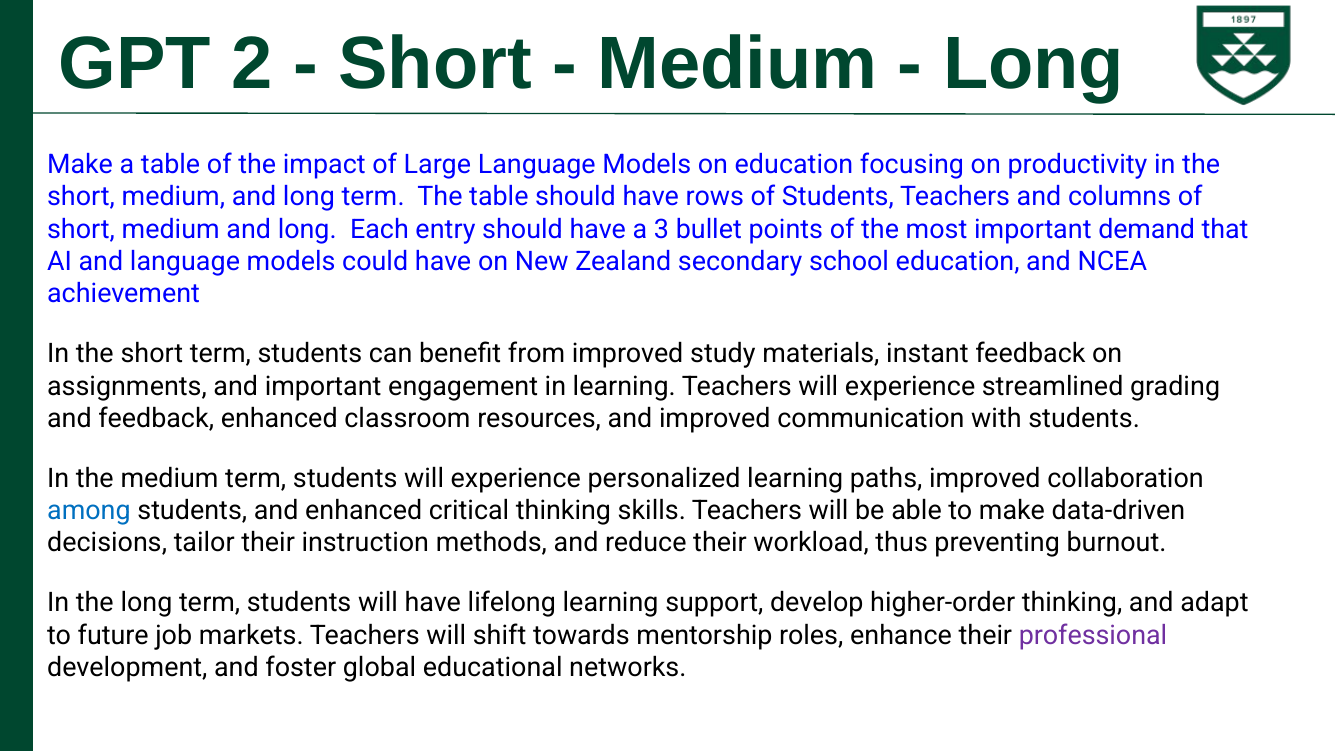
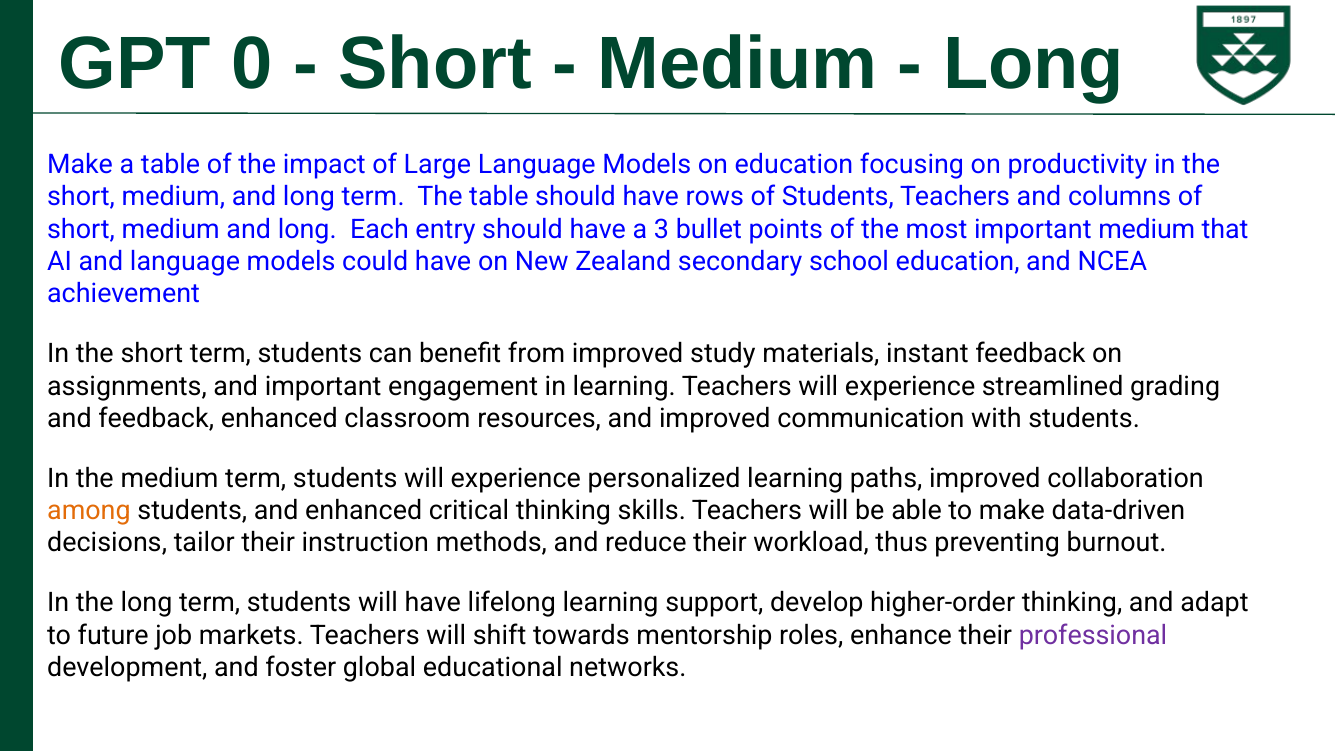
2: 2 -> 0
important demand: demand -> medium
among colour: blue -> orange
